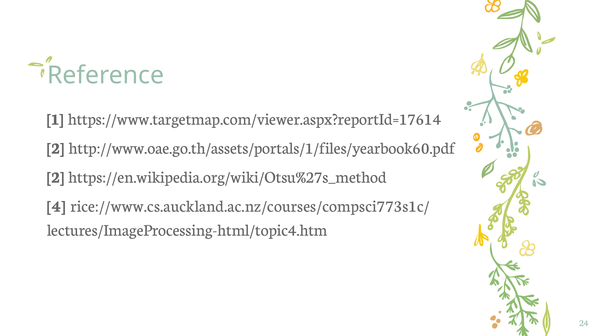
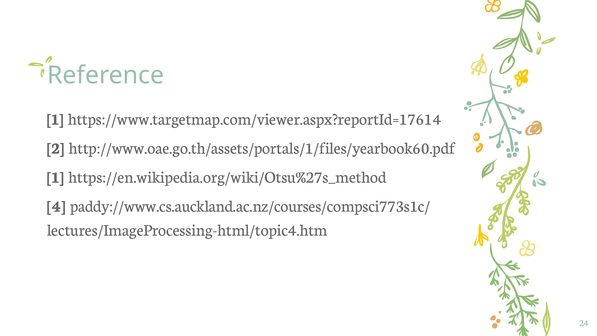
2 at (56, 177): 2 -> 1
rice://www.cs.auckland.ac.nz/courses/compsci773s1c/: rice://www.cs.auckland.ac.nz/courses/compsci773s1c/ -> paddy://www.cs.auckland.ac.nz/courses/compsci773s1c/
